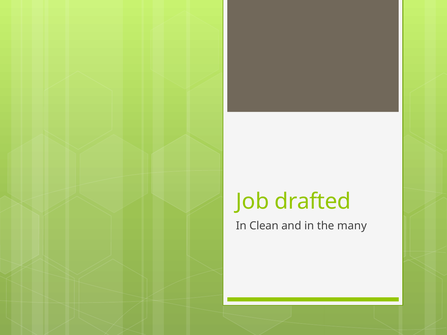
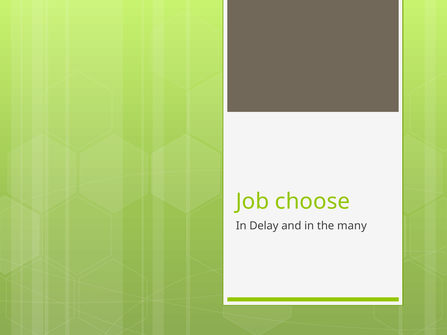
drafted: drafted -> choose
Clean: Clean -> Delay
